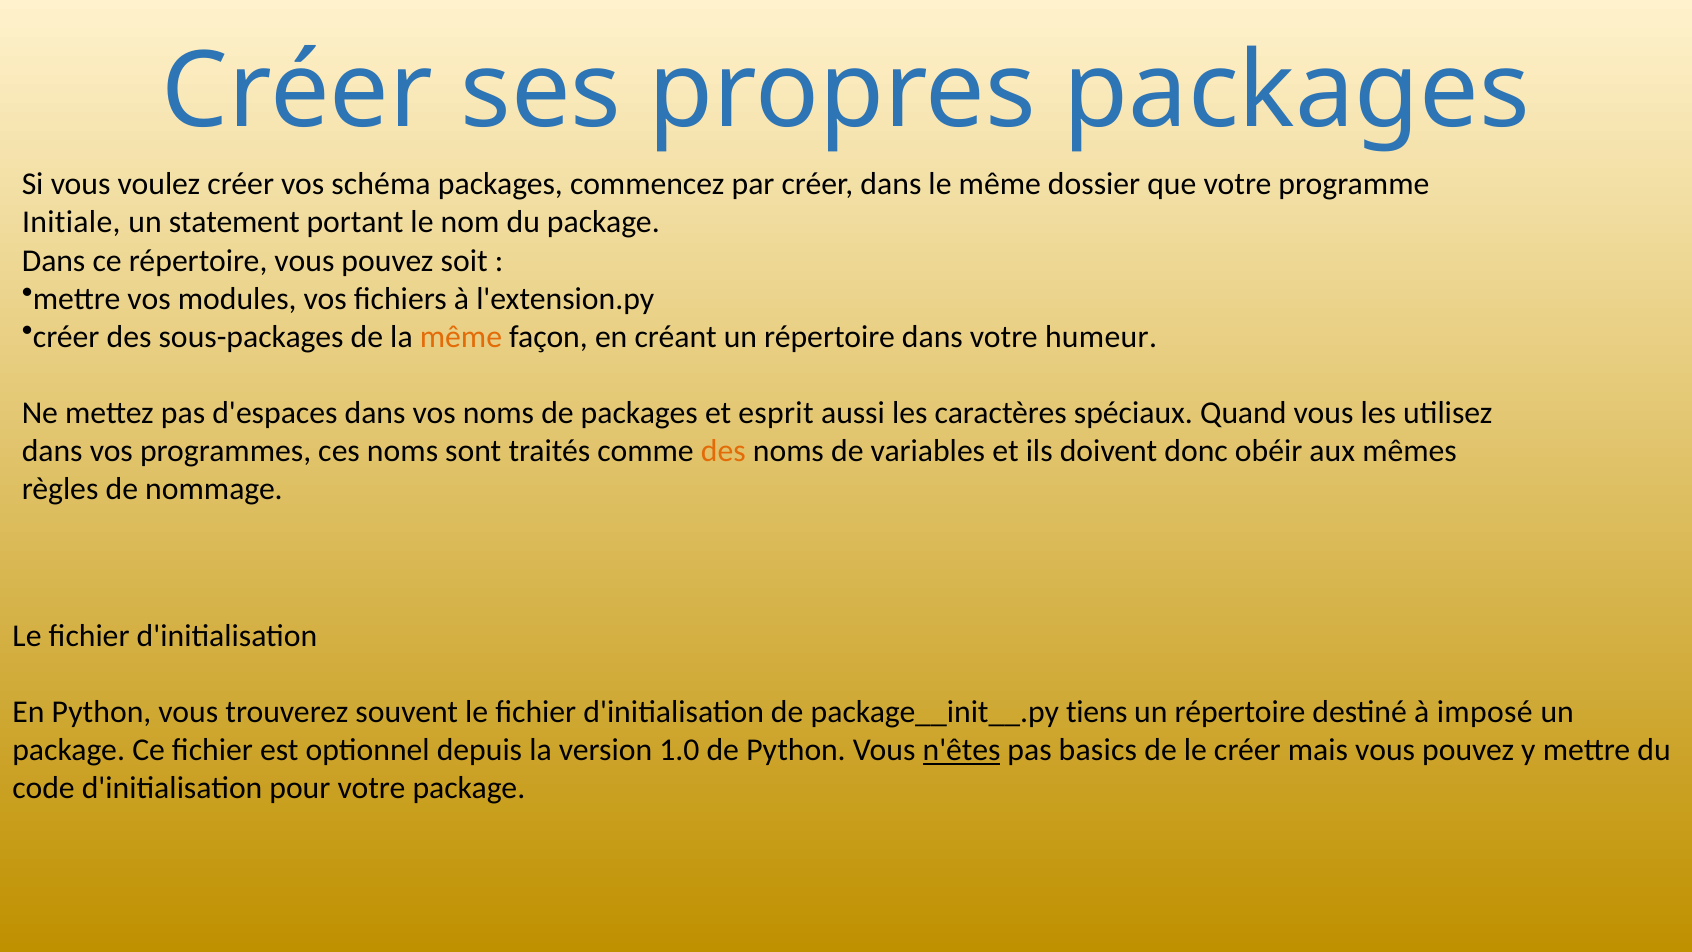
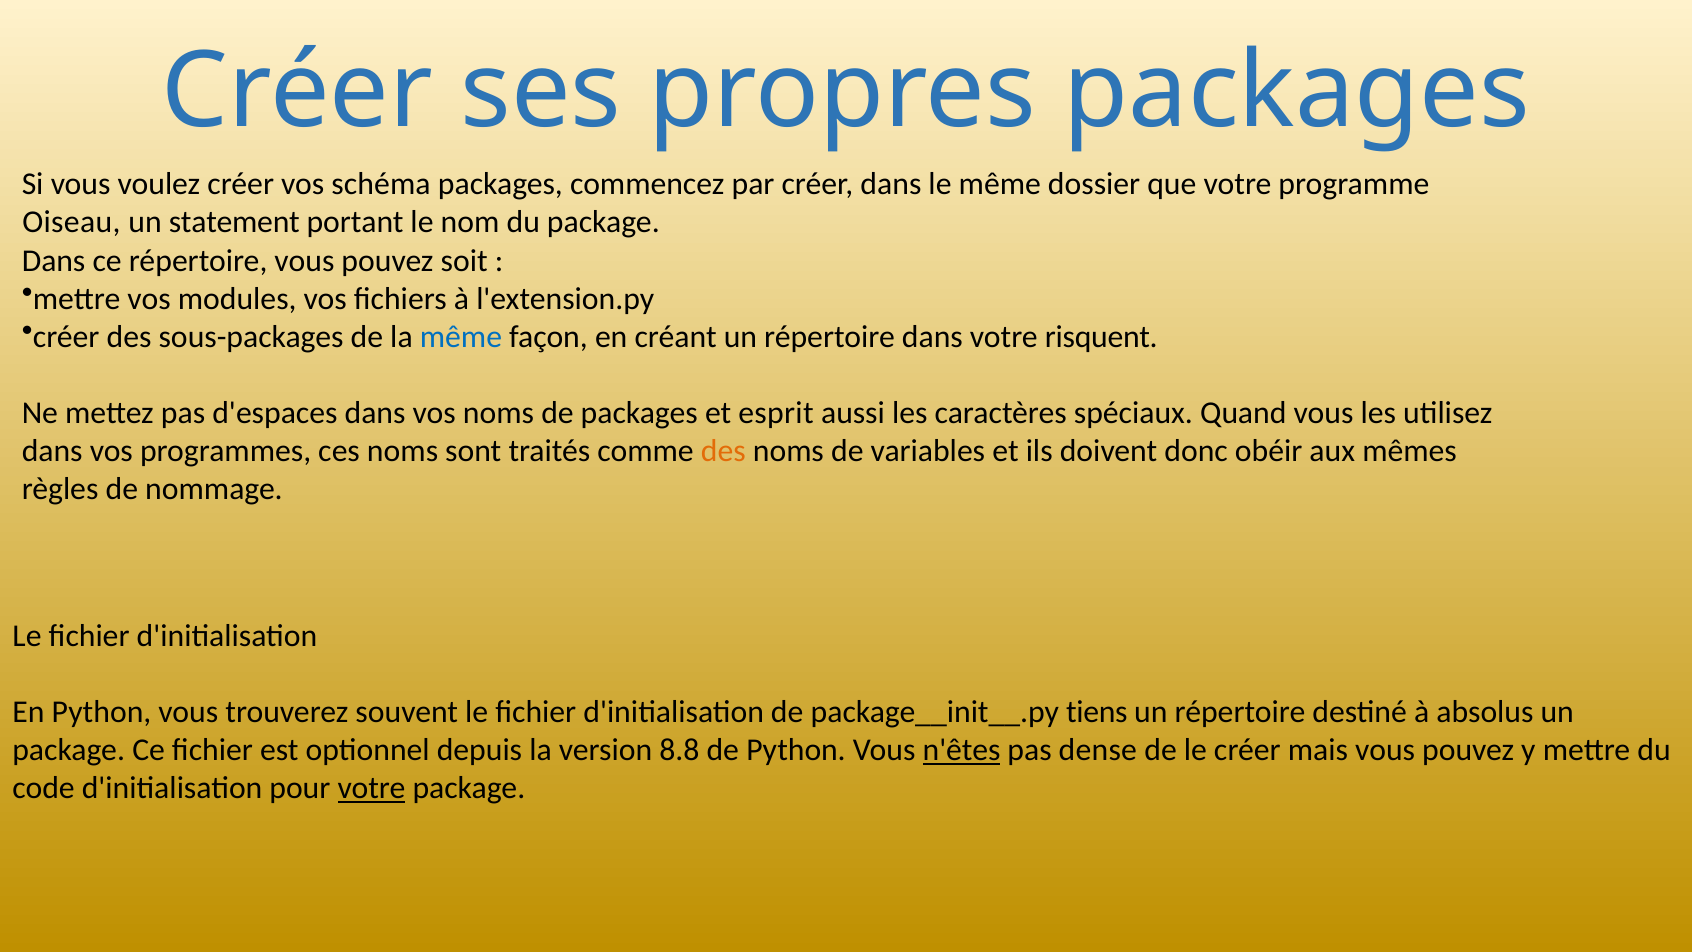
Initiale: Initiale -> Oiseau
même at (461, 337) colour: orange -> blue
humeur: humeur -> risquent
imposé: imposé -> absolus
1.0: 1.0 -> 8.8
basics: basics -> dense
votre at (372, 788) underline: none -> present
